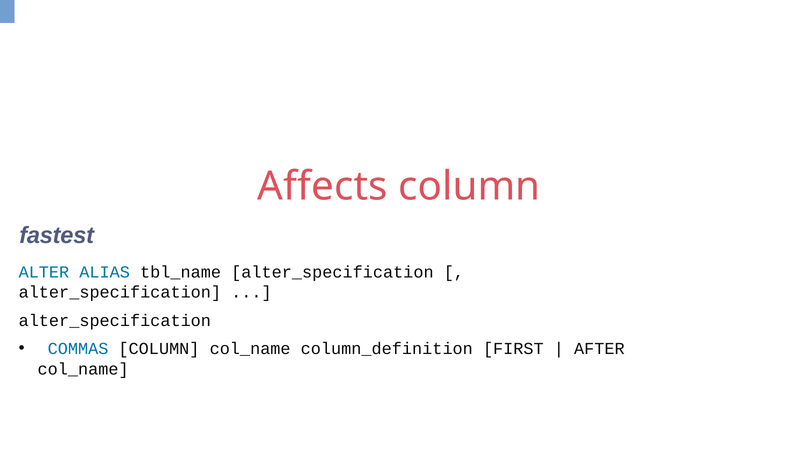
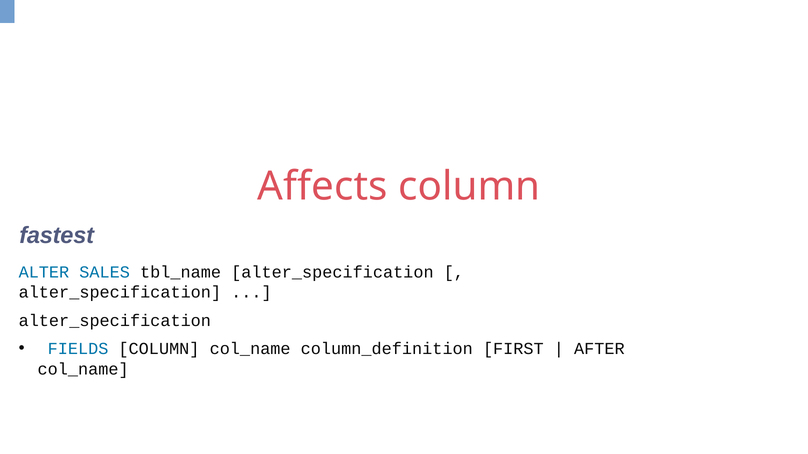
ALIAS: ALIAS -> SALES
COMMAS: COMMAS -> FIELDS
